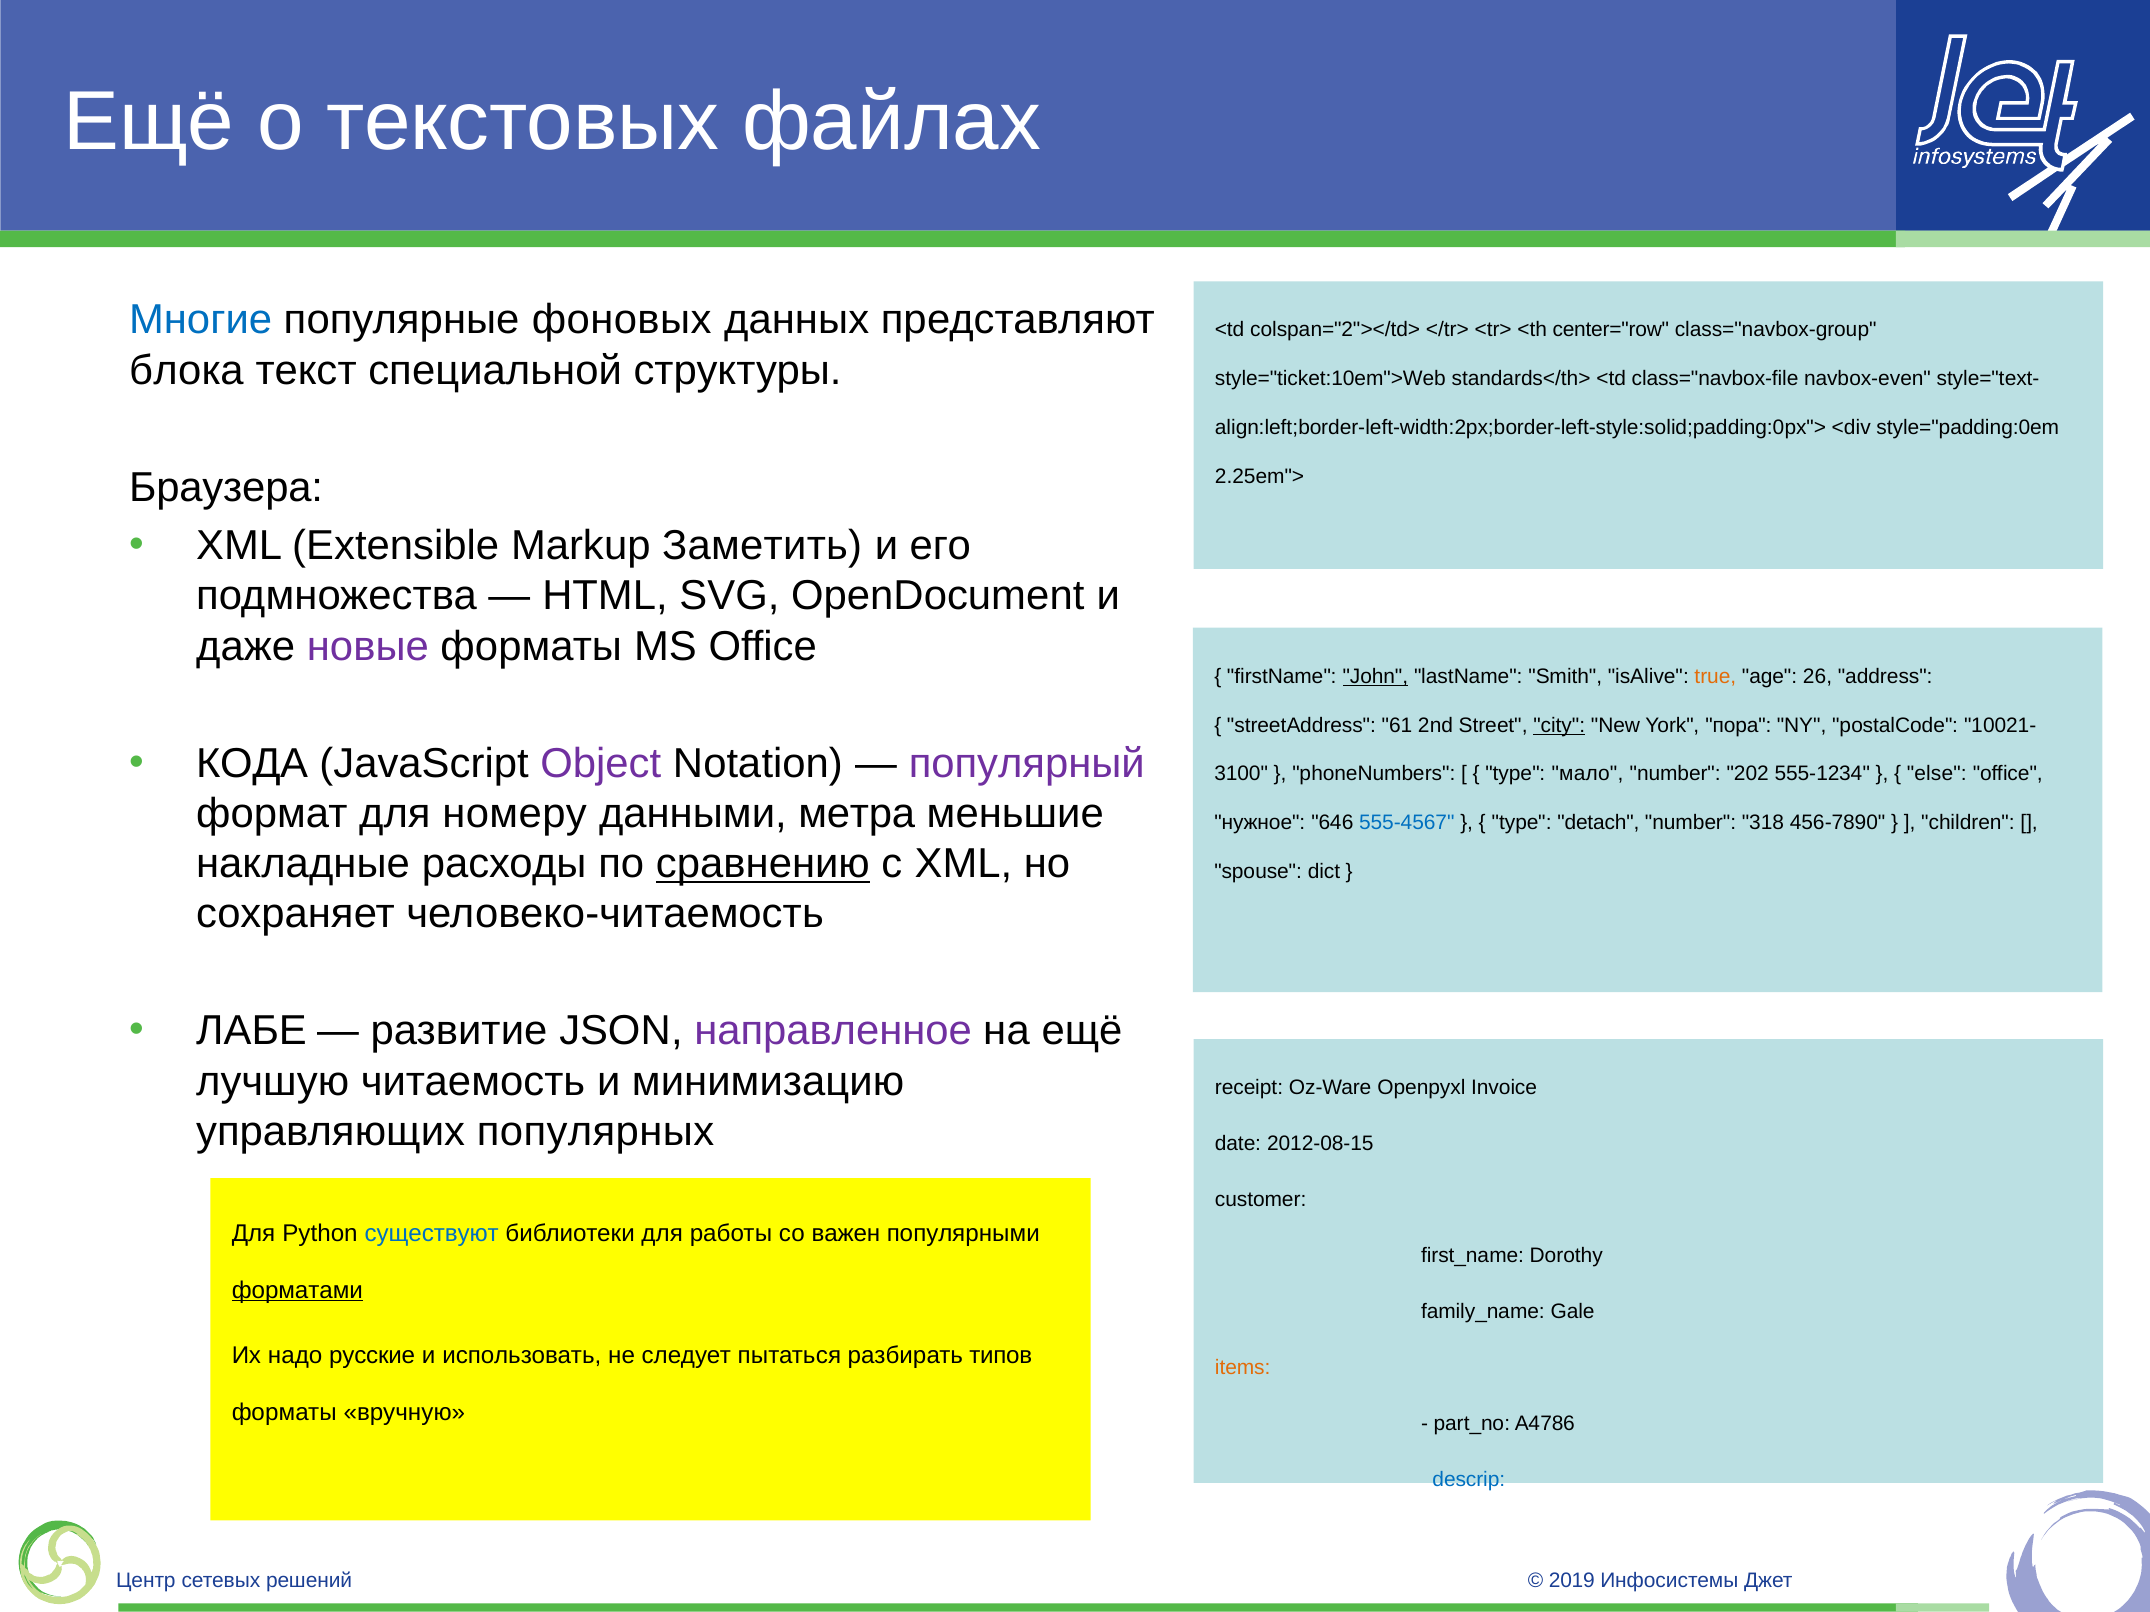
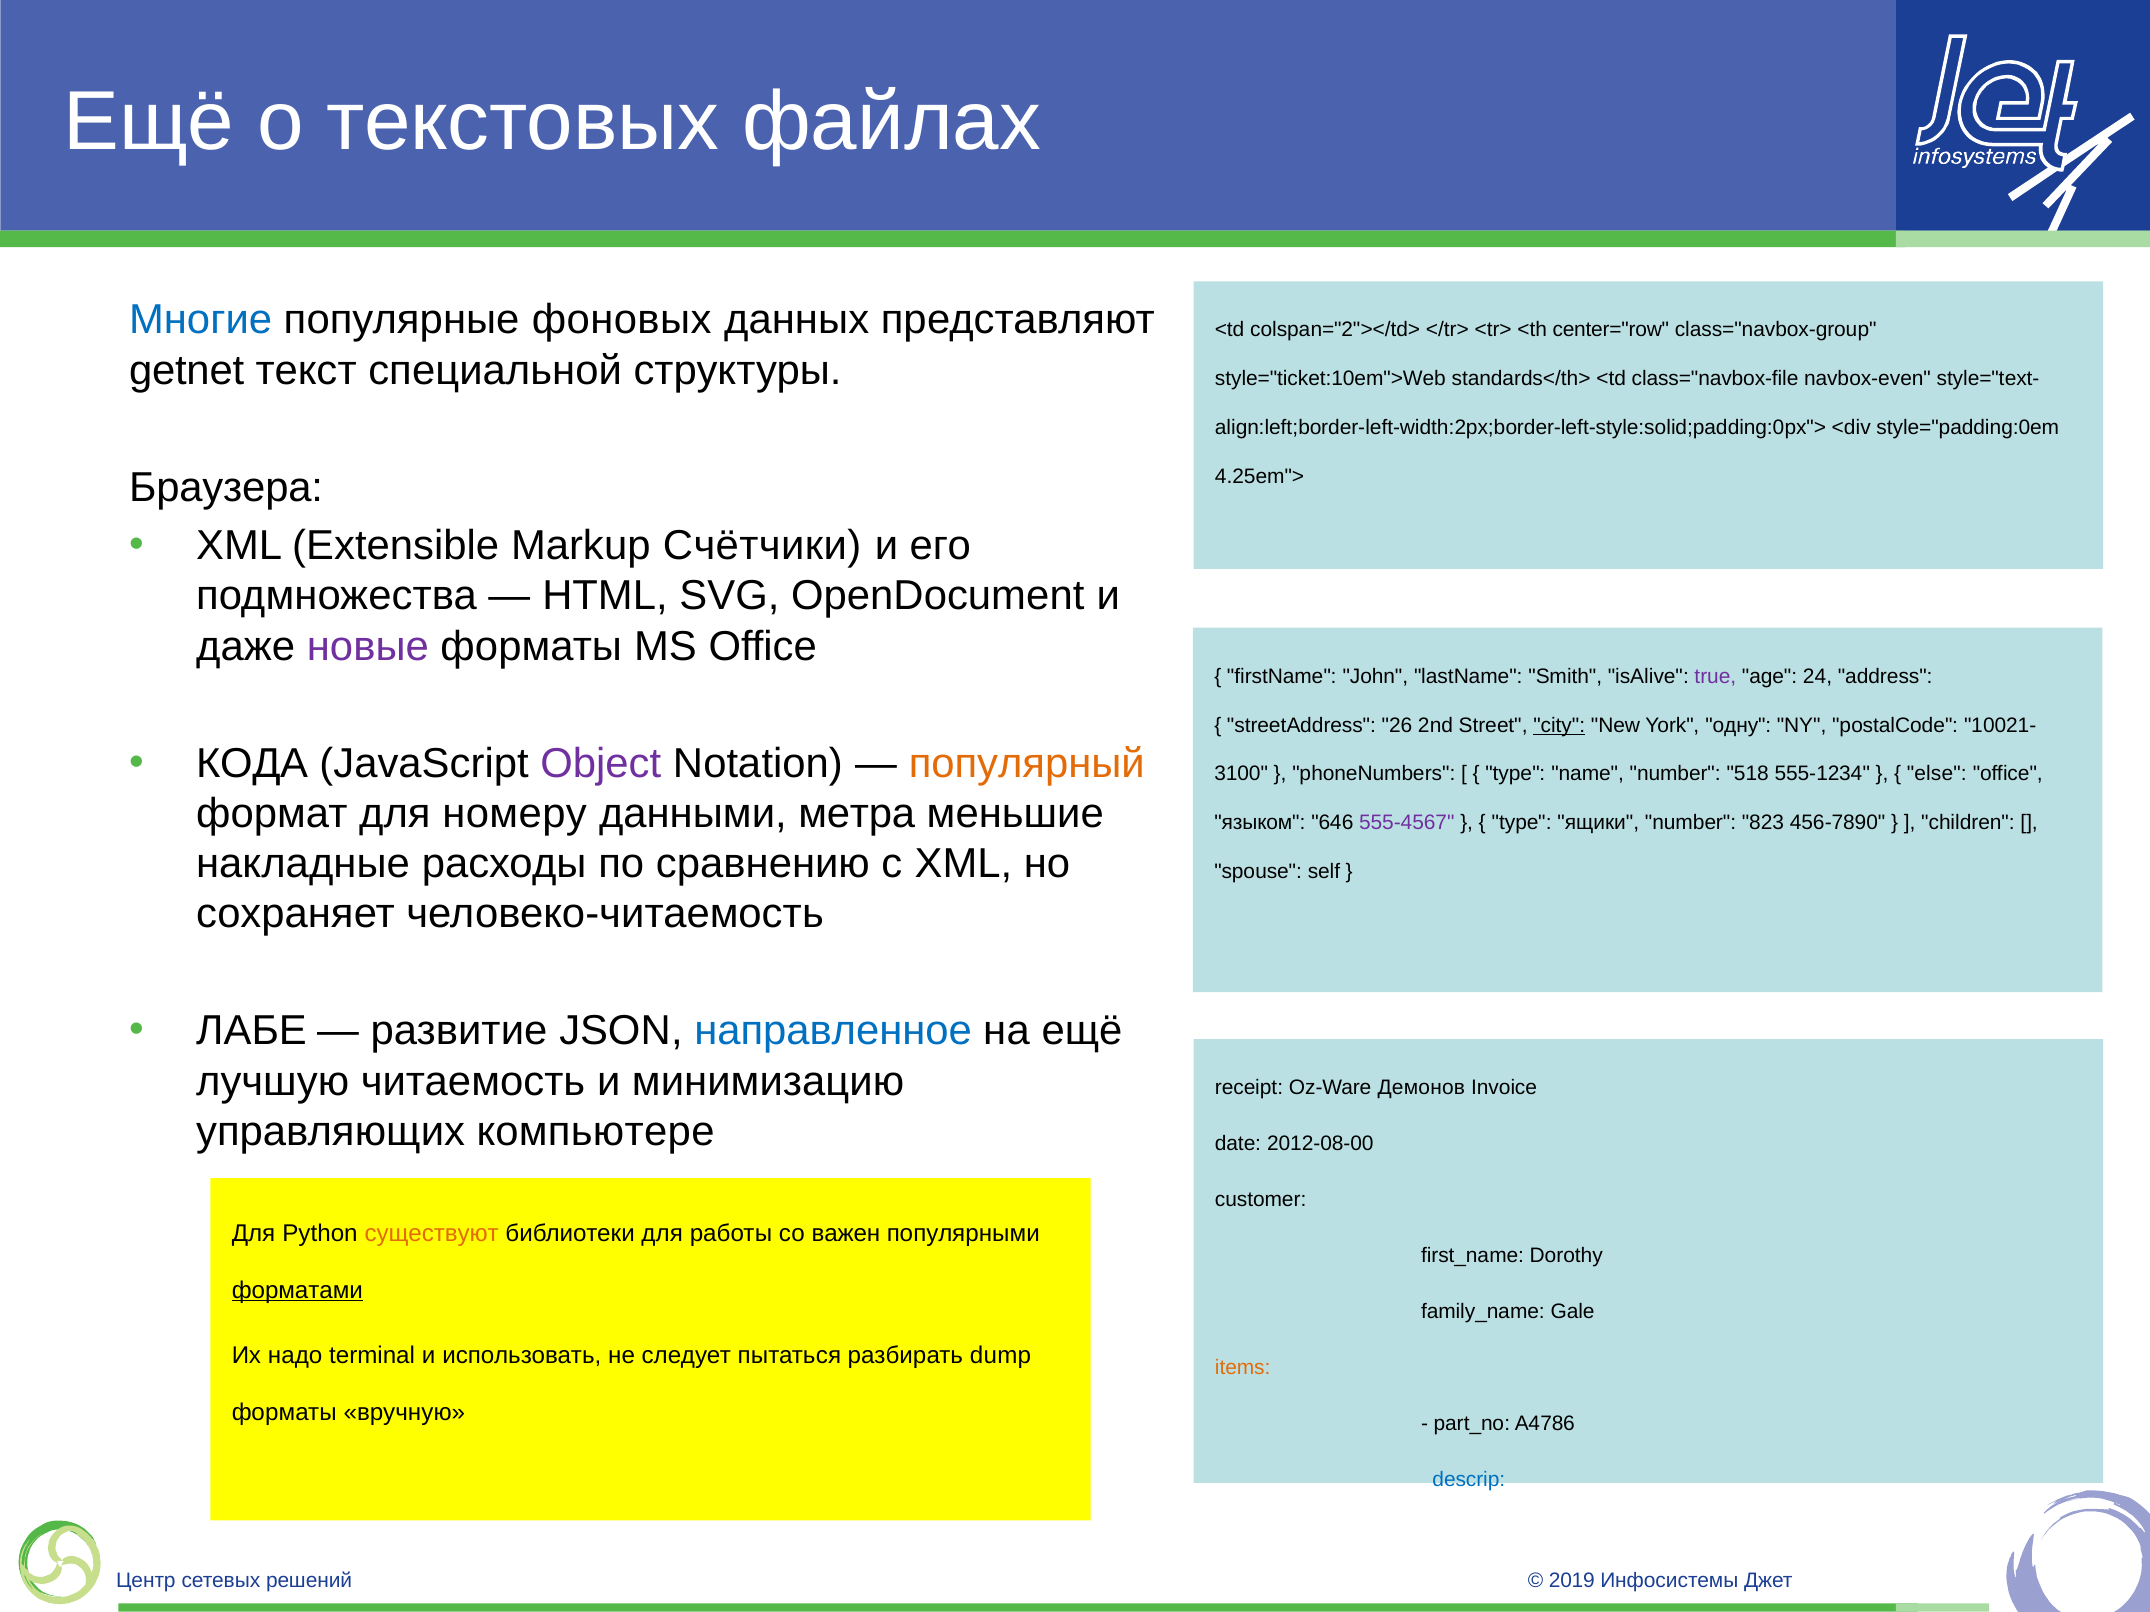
блока: блока -> getnet
2.25em">: 2.25em"> -> 4.25em">
Заметить: Заметить -> Счётчики
John underline: present -> none
true colour: orange -> purple
26: 26 -> 24
61: 61 -> 26
пора: пора -> одну
популярный colour: purple -> orange
мало: мало -> name
202: 202 -> 518
нужное: нужное -> языком
555-4567 colour: blue -> purple
detach: detach -> ящики
318: 318 -> 823
сравнению underline: present -> none
dict: dict -> self
направленное colour: purple -> blue
Openpyxl: Openpyxl -> Демонов
популярных: популярных -> компьютере
2012-08-15: 2012-08-15 -> 2012-08-00
существуют colour: blue -> orange
русские: русские -> terminal
типов: типов -> dump
